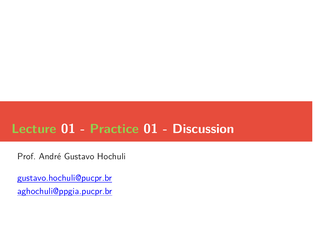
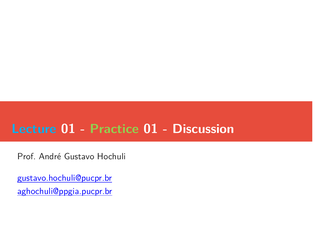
Lecture colour: light green -> light blue
